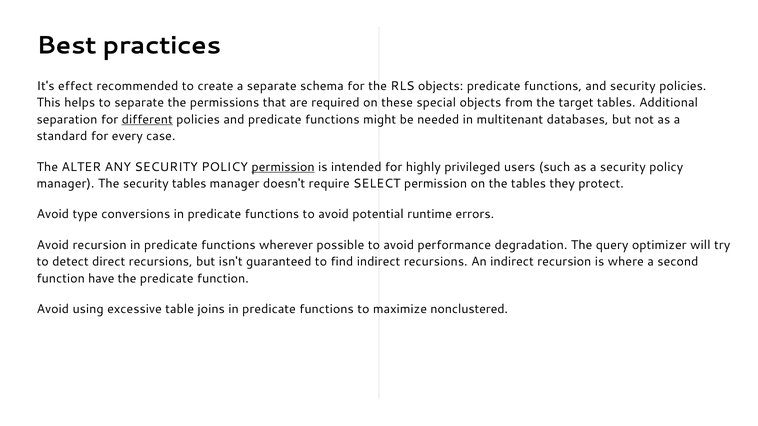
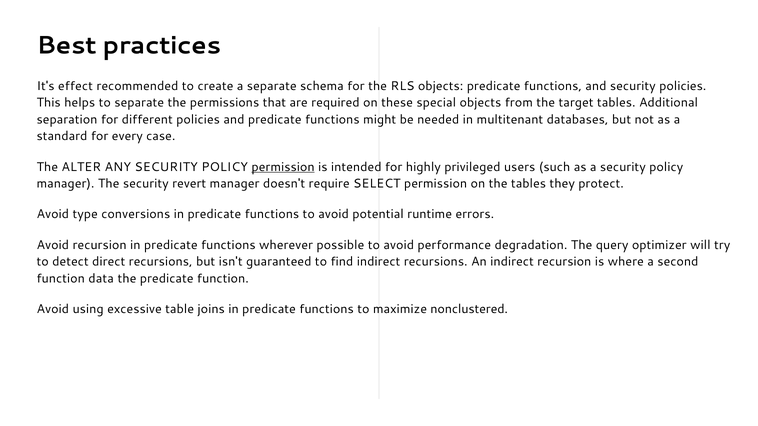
different underline: present -> none
security tables: tables -> revert
have: have -> data
